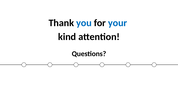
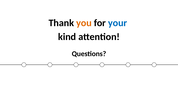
you colour: blue -> orange
